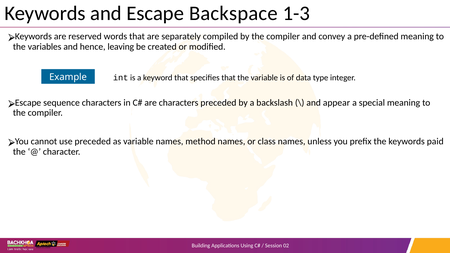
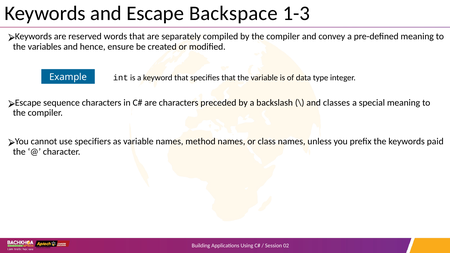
leaving: leaving -> ensure
appear: appear -> classes
use preceded: preceded -> specifiers
